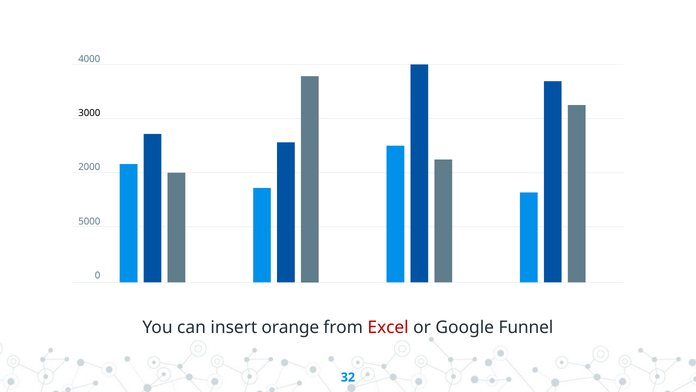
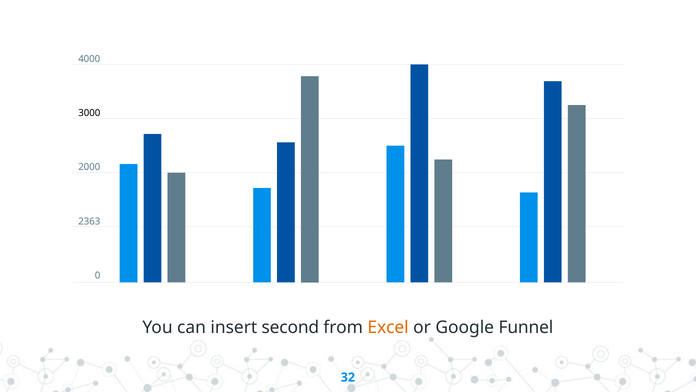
5000: 5000 -> 2363
orange: orange -> second
Excel colour: red -> orange
